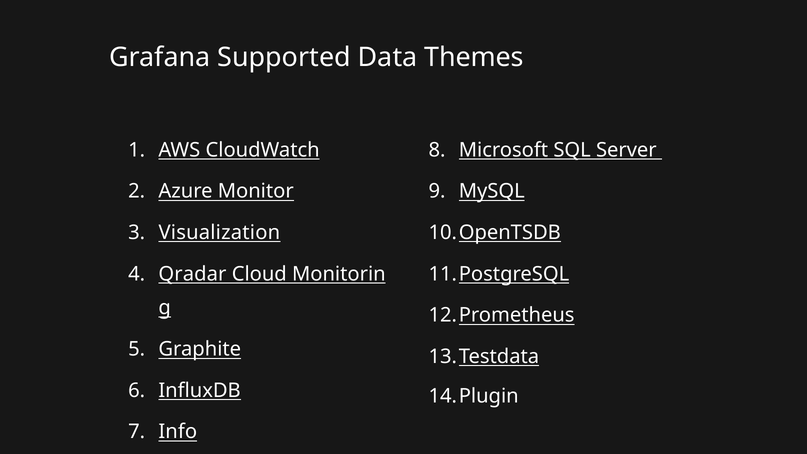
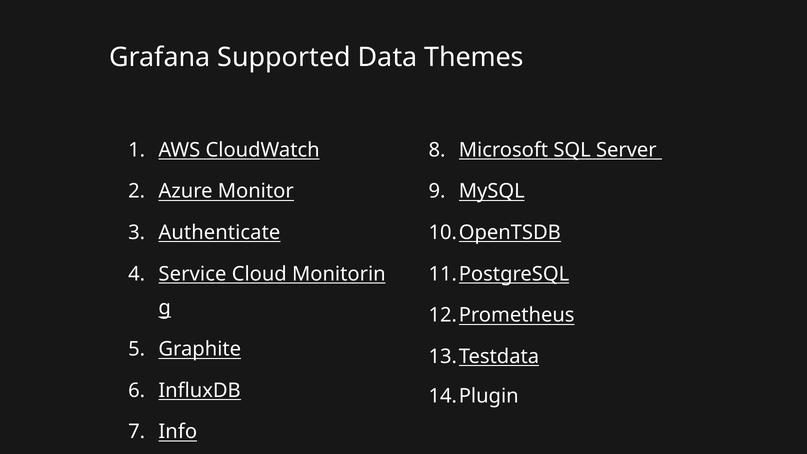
Visualization: Visualization -> Authenticate
Qradar: Qradar -> Service
